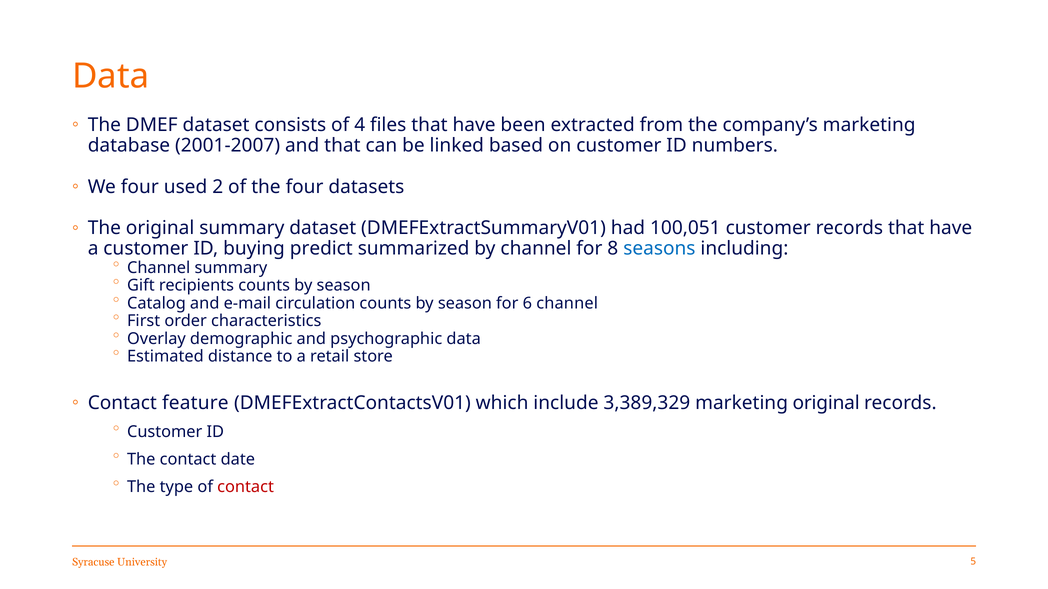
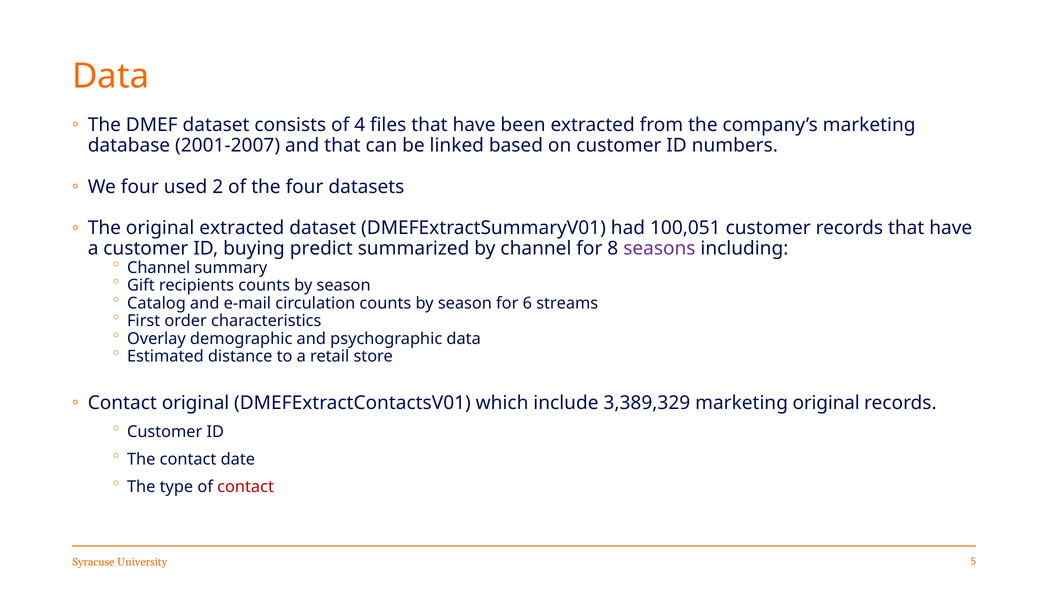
original summary: summary -> extracted
seasons colour: blue -> purple
6 channel: channel -> streams
Contact feature: feature -> original
